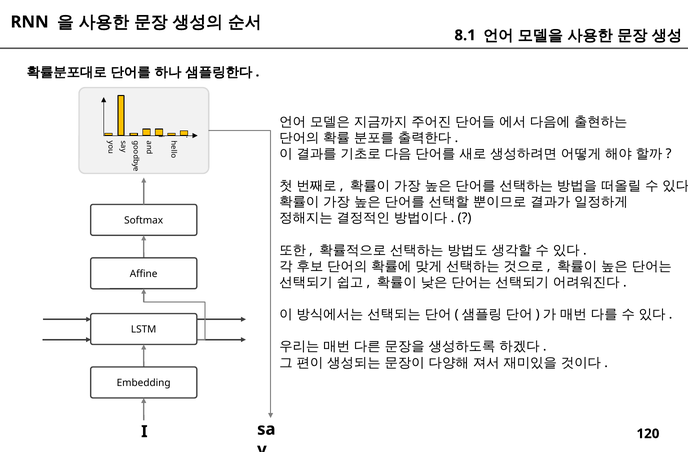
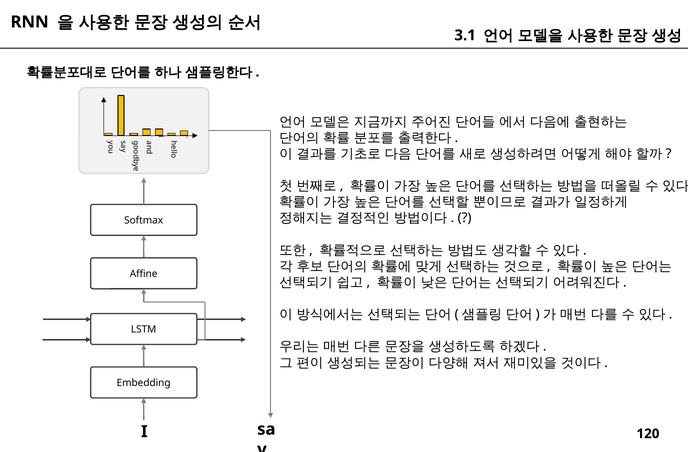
8.1: 8.1 -> 3.1
